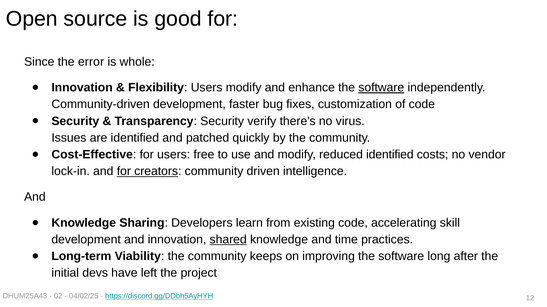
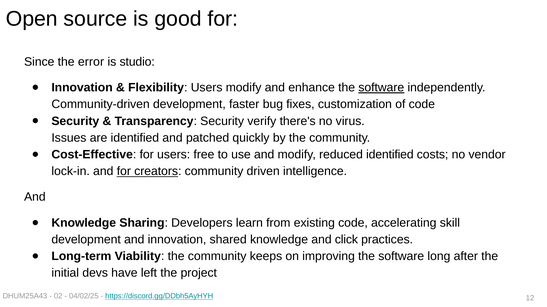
whole: whole -> studio
shared underline: present -> none
time: time -> click
